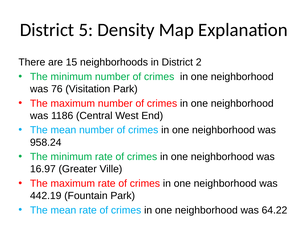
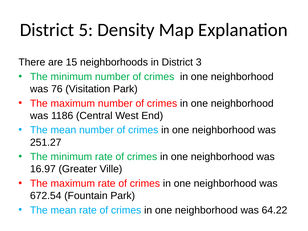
2: 2 -> 3
958.24: 958.24 -> 251.27
442.19: 442.19 -> 672.54
